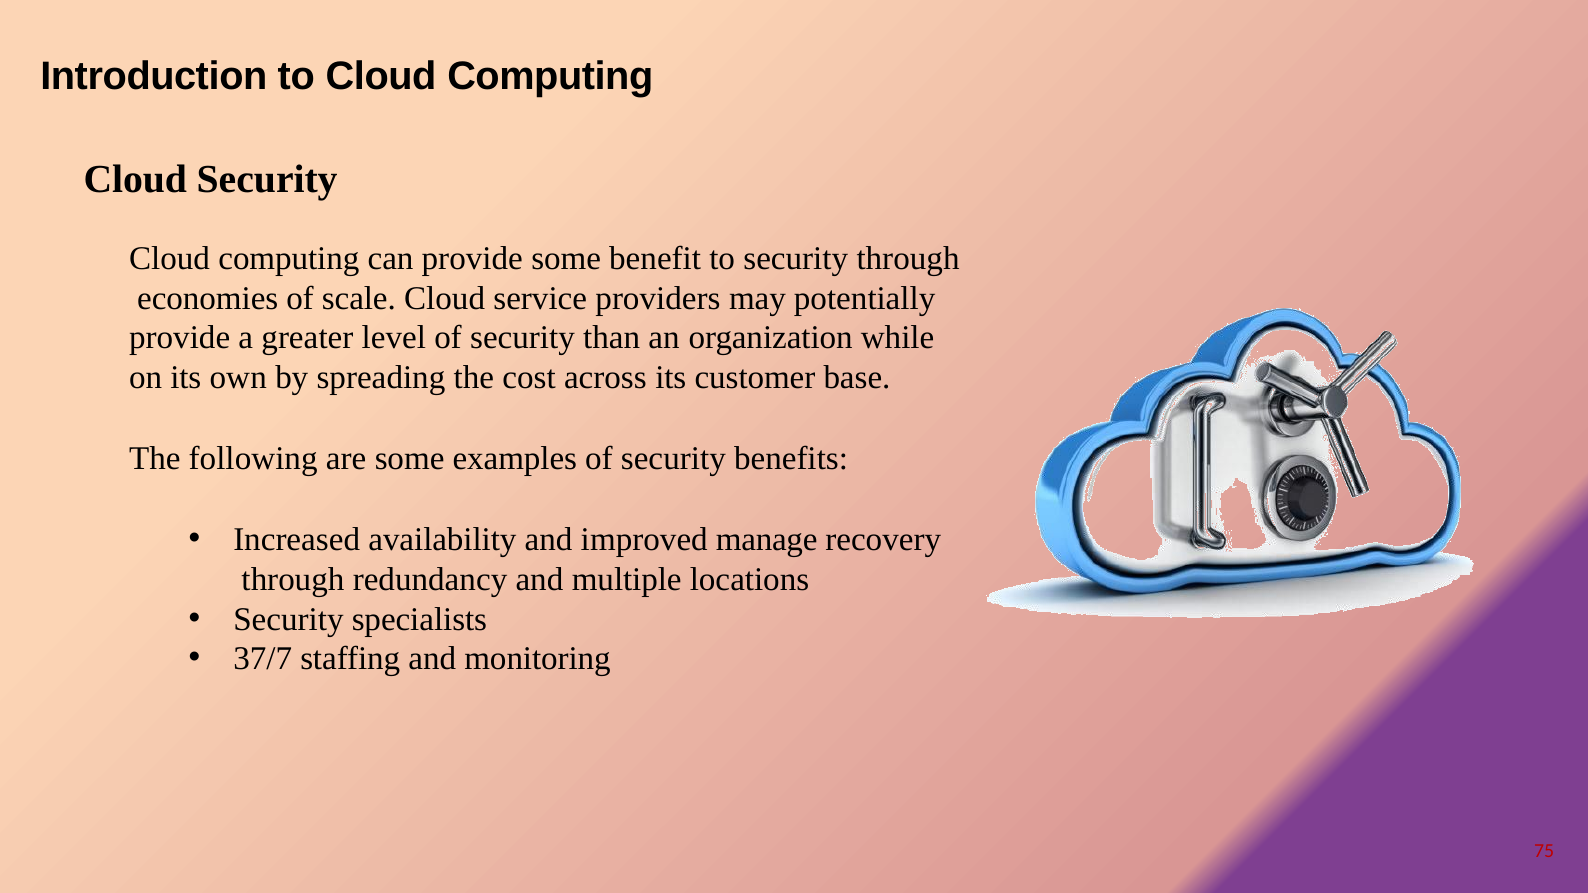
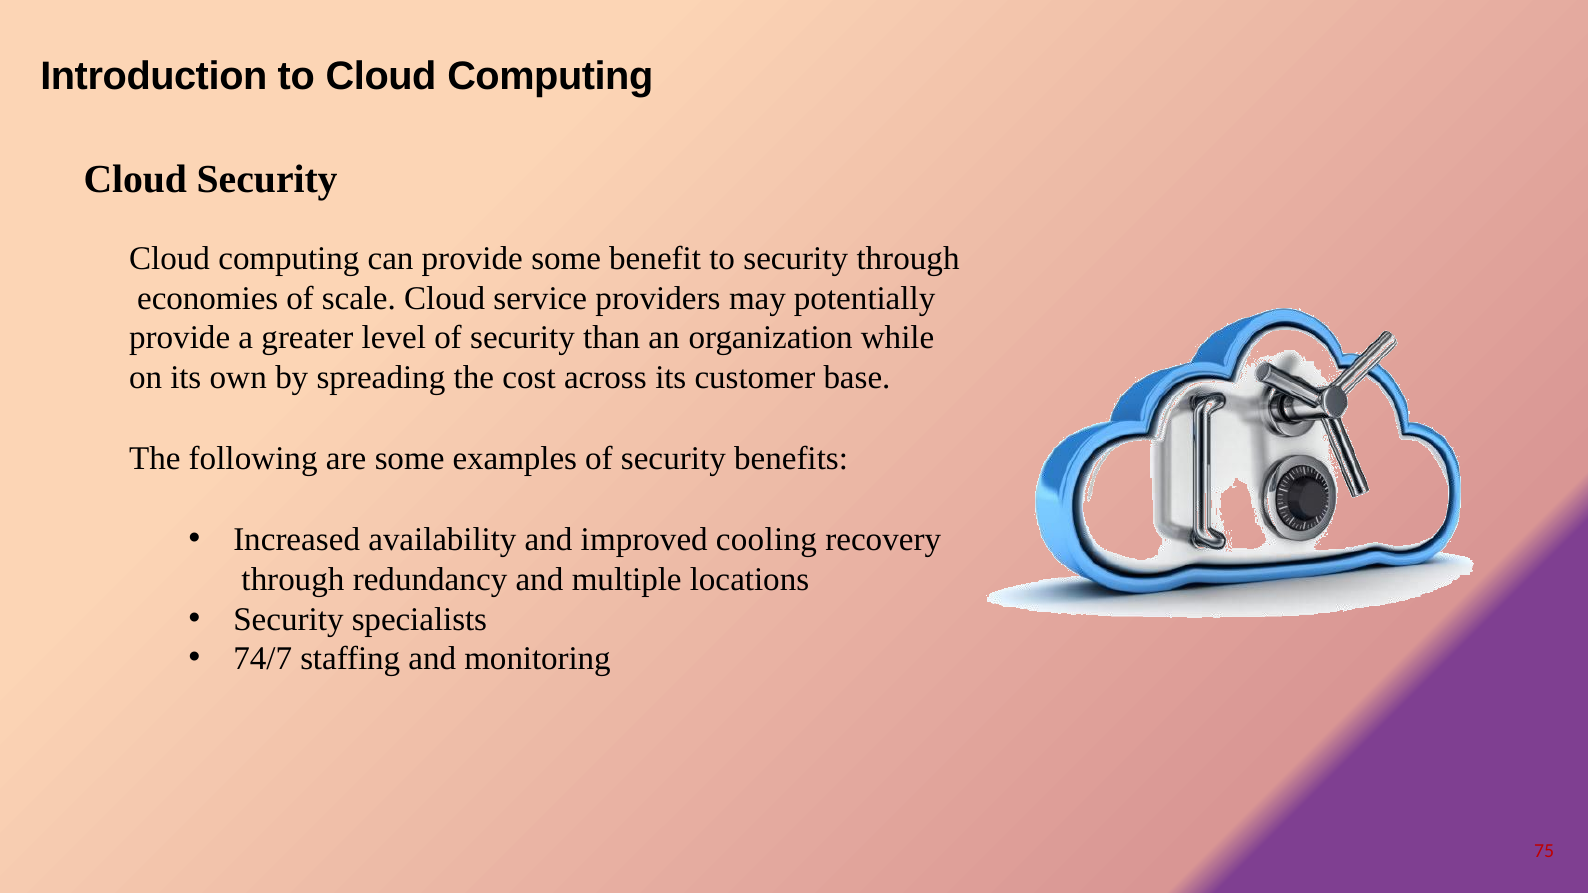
manage: manage -> cooling
37/7: 37/7 -> 74/7
